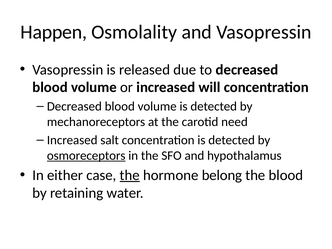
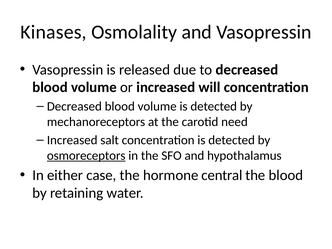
Happen: Happen -> Kinases
the at (130, 175) underline: present -> none
belong: belong -> central
